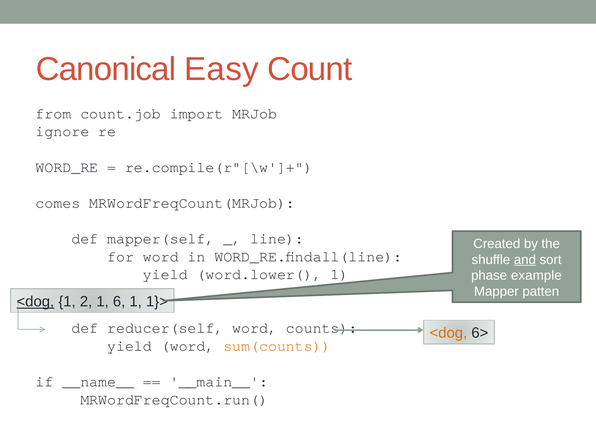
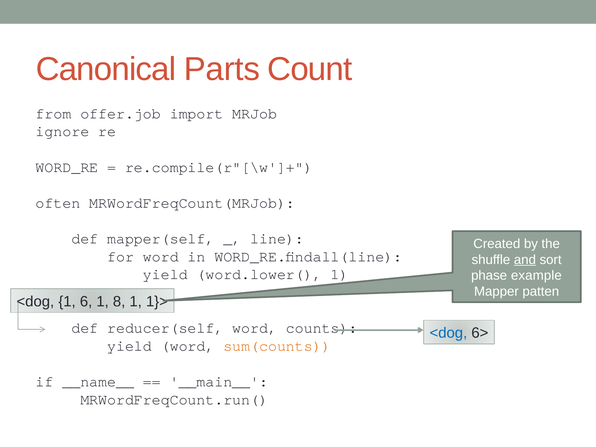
Easy: Easy -> Parts
count.job: count.job -> offer.job
comes: comes -> often
<dog at (35, 302) underline: present -> none
2: 2 -> 6
6: 6 -> 8
<dog at (448, 333) colour: orange -> blue
